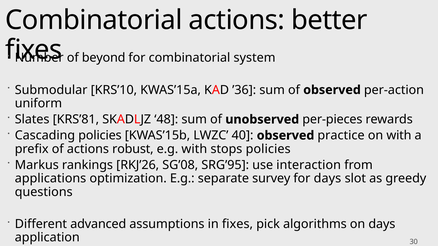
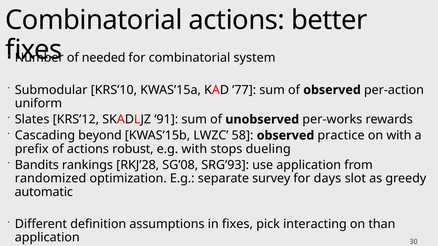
beyond: beyond -> needed
’36: ’36 -> ’77
KRS’81: KRS’81 -> KRS’12
48: 48 -> 91
per-pieces: per-pieces -> per-works
Cascading policies: policies -> beyond
40: 40 -> 58
stops policies: policies -> dueling
Markus: Markus -> Bandits
RKJ’26: RKJ’26 -> RKJ’28
SRG’95: SRG’95 -> SRG’93
use interaction: interaction -> application
applications: applications -> randomized
questions: questions -> automatic
advanced: advanced -> definition
algorithms: algorithms -> interacting
on days: days -> than
